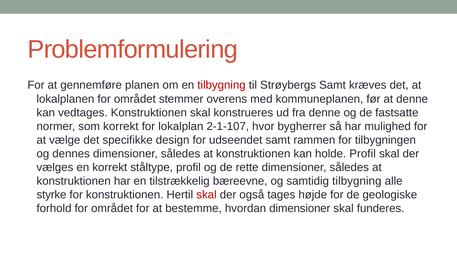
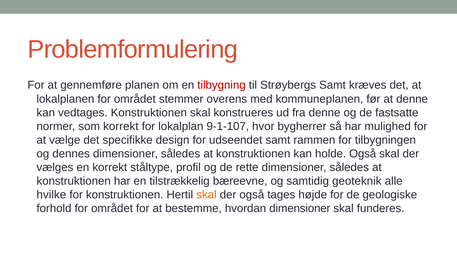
2-1-107: 2-1-107 -> 9-1-107
holde Profil: Profil -> Også
samtidig tilbygning: tilbygning -> geoteknik
styrke: styrke -> hvilke
skal at (206, 195) colour: red -> orange
